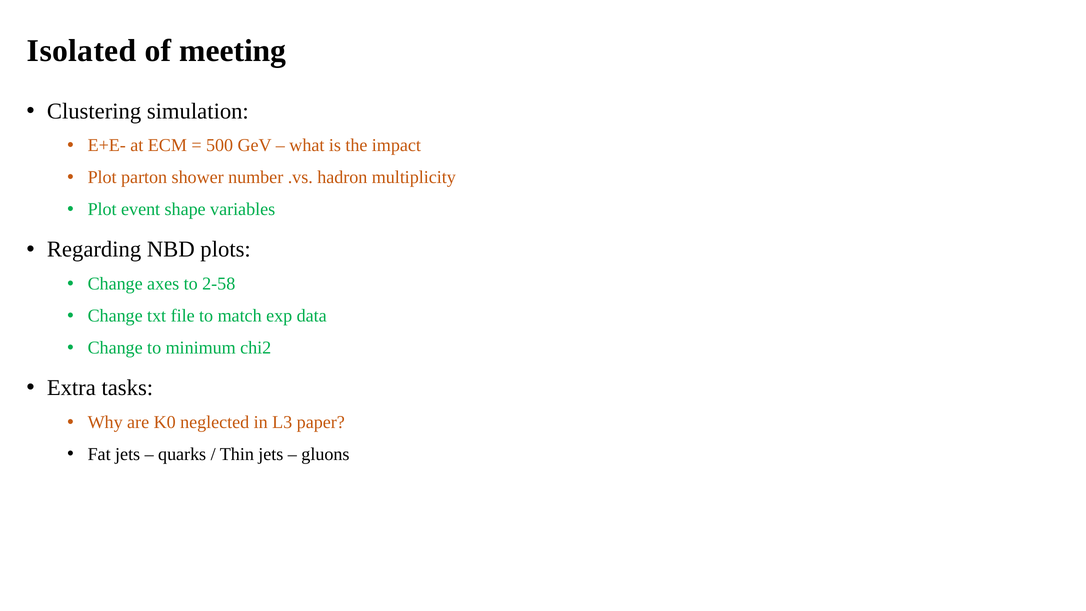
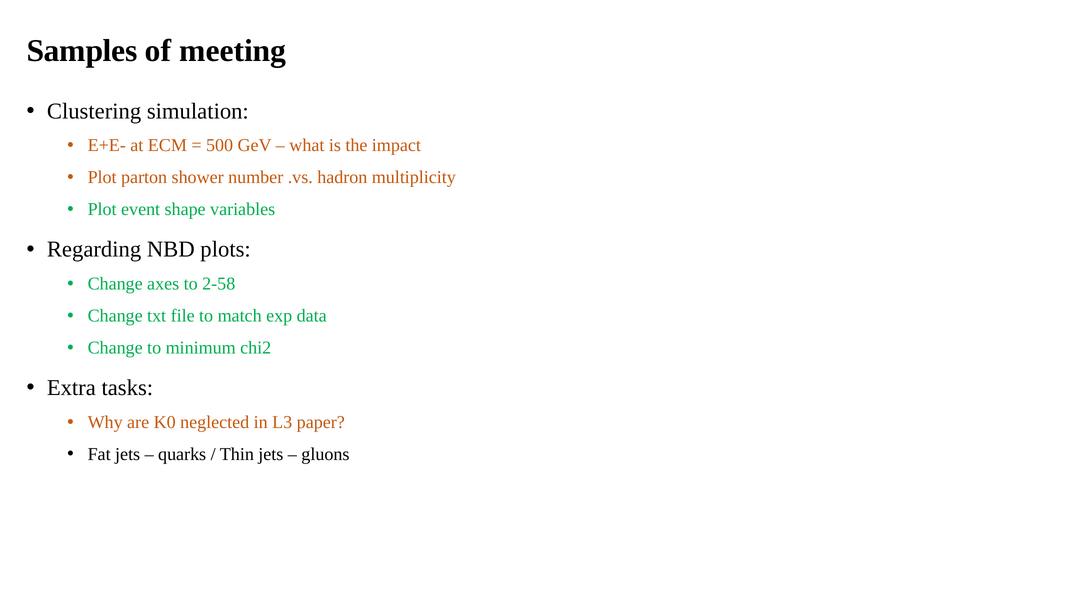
Isolated: Isolated -> Samples
